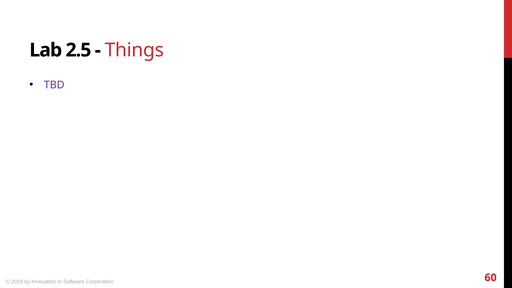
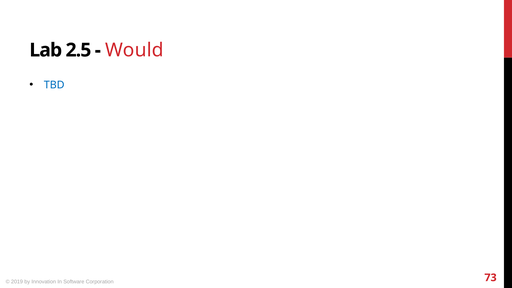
Things: Things -> Would
TBD colour: purple -> blue
60: 60 -> 73
